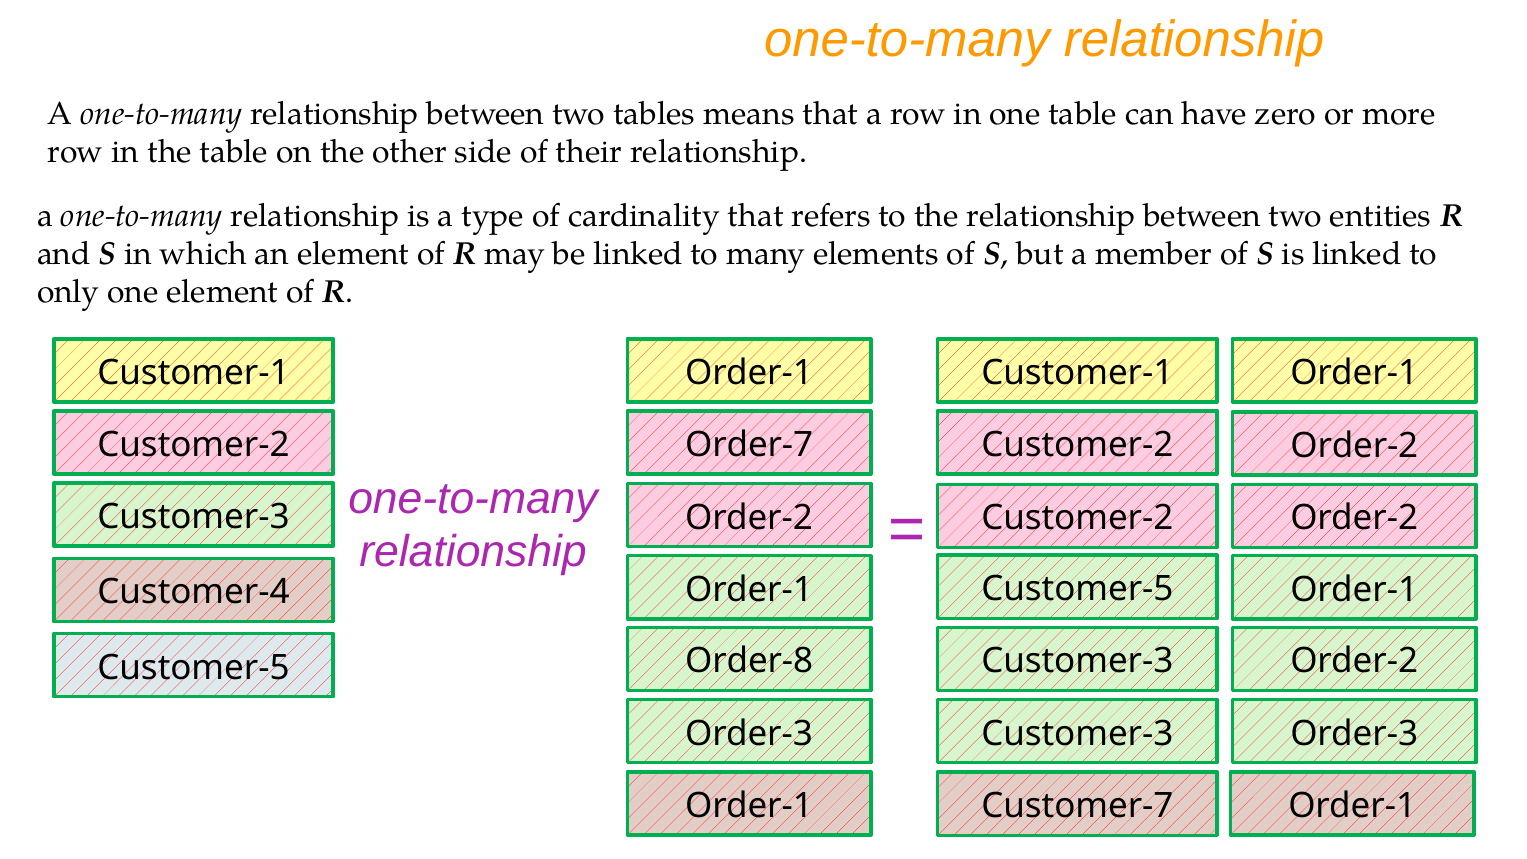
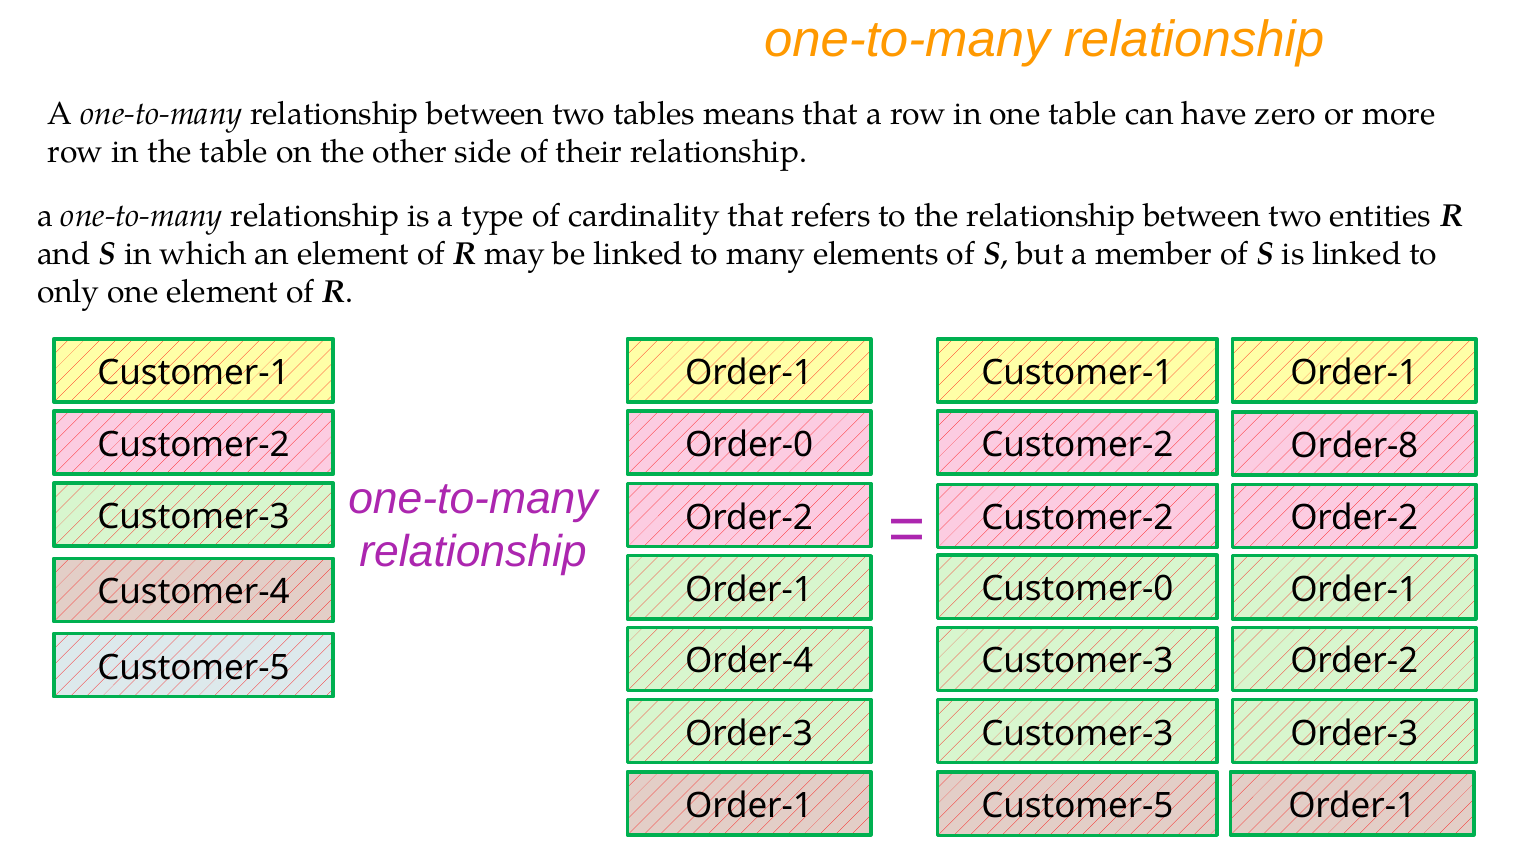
Customer-2 Order-2: Order-2 -> Order-8
Order-7: Order-7 -> Order-0
Customer-5 at (1077, 589): Customer-5 -> Customer-0
Order-8: Order-8 -> Order-4
Customer-7 at (1077, 806): Customer-7 -> Customer-5
